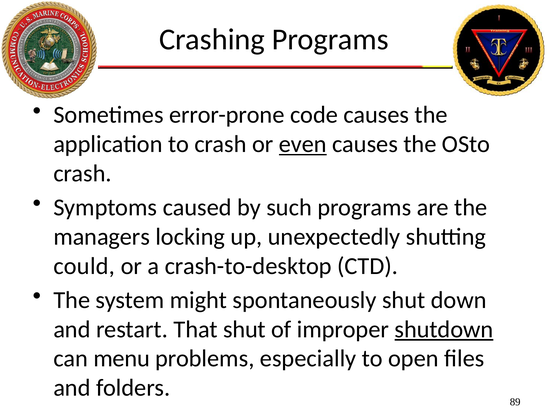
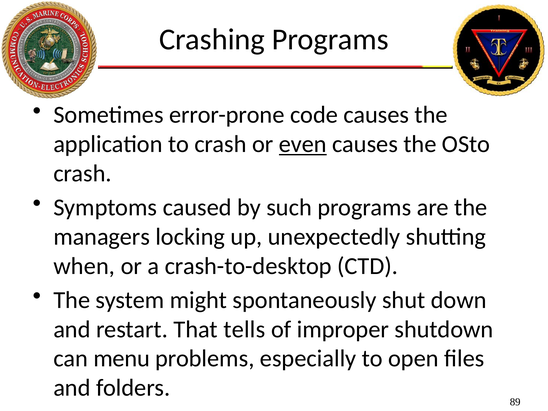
could: could -> when
That shut: shut -> tells
shutdown underline: present -> none
